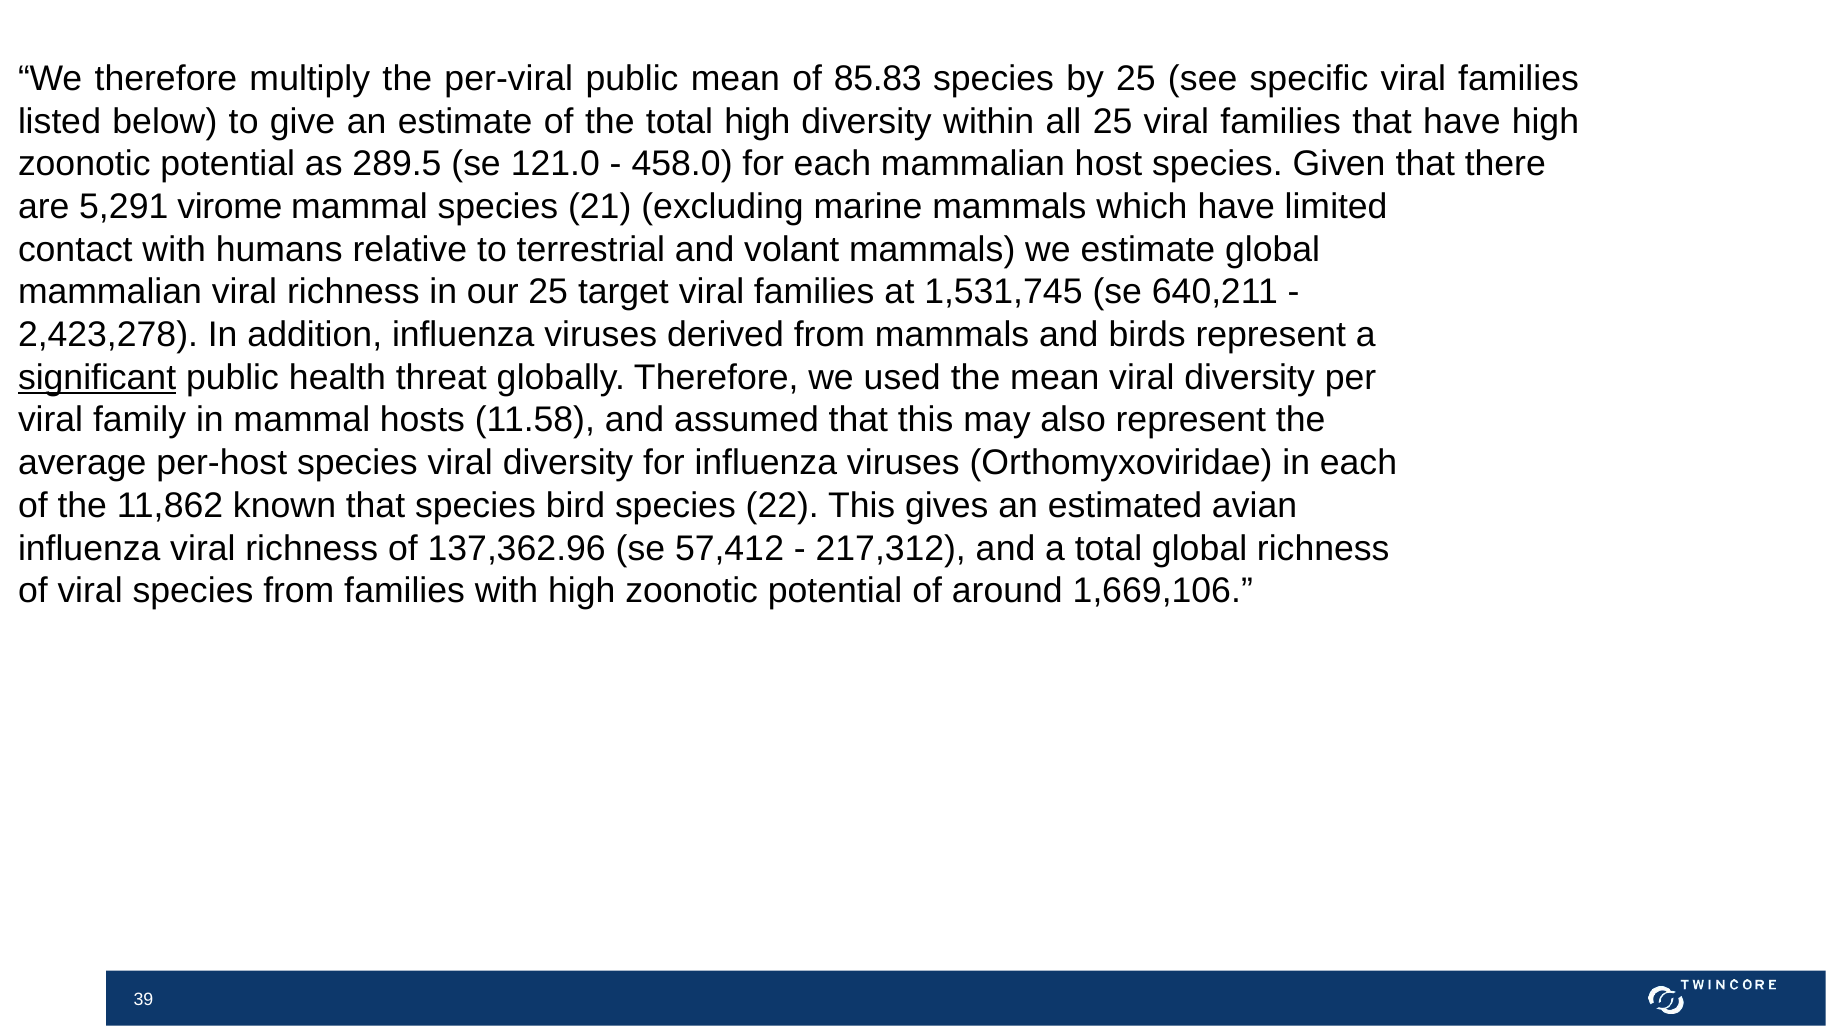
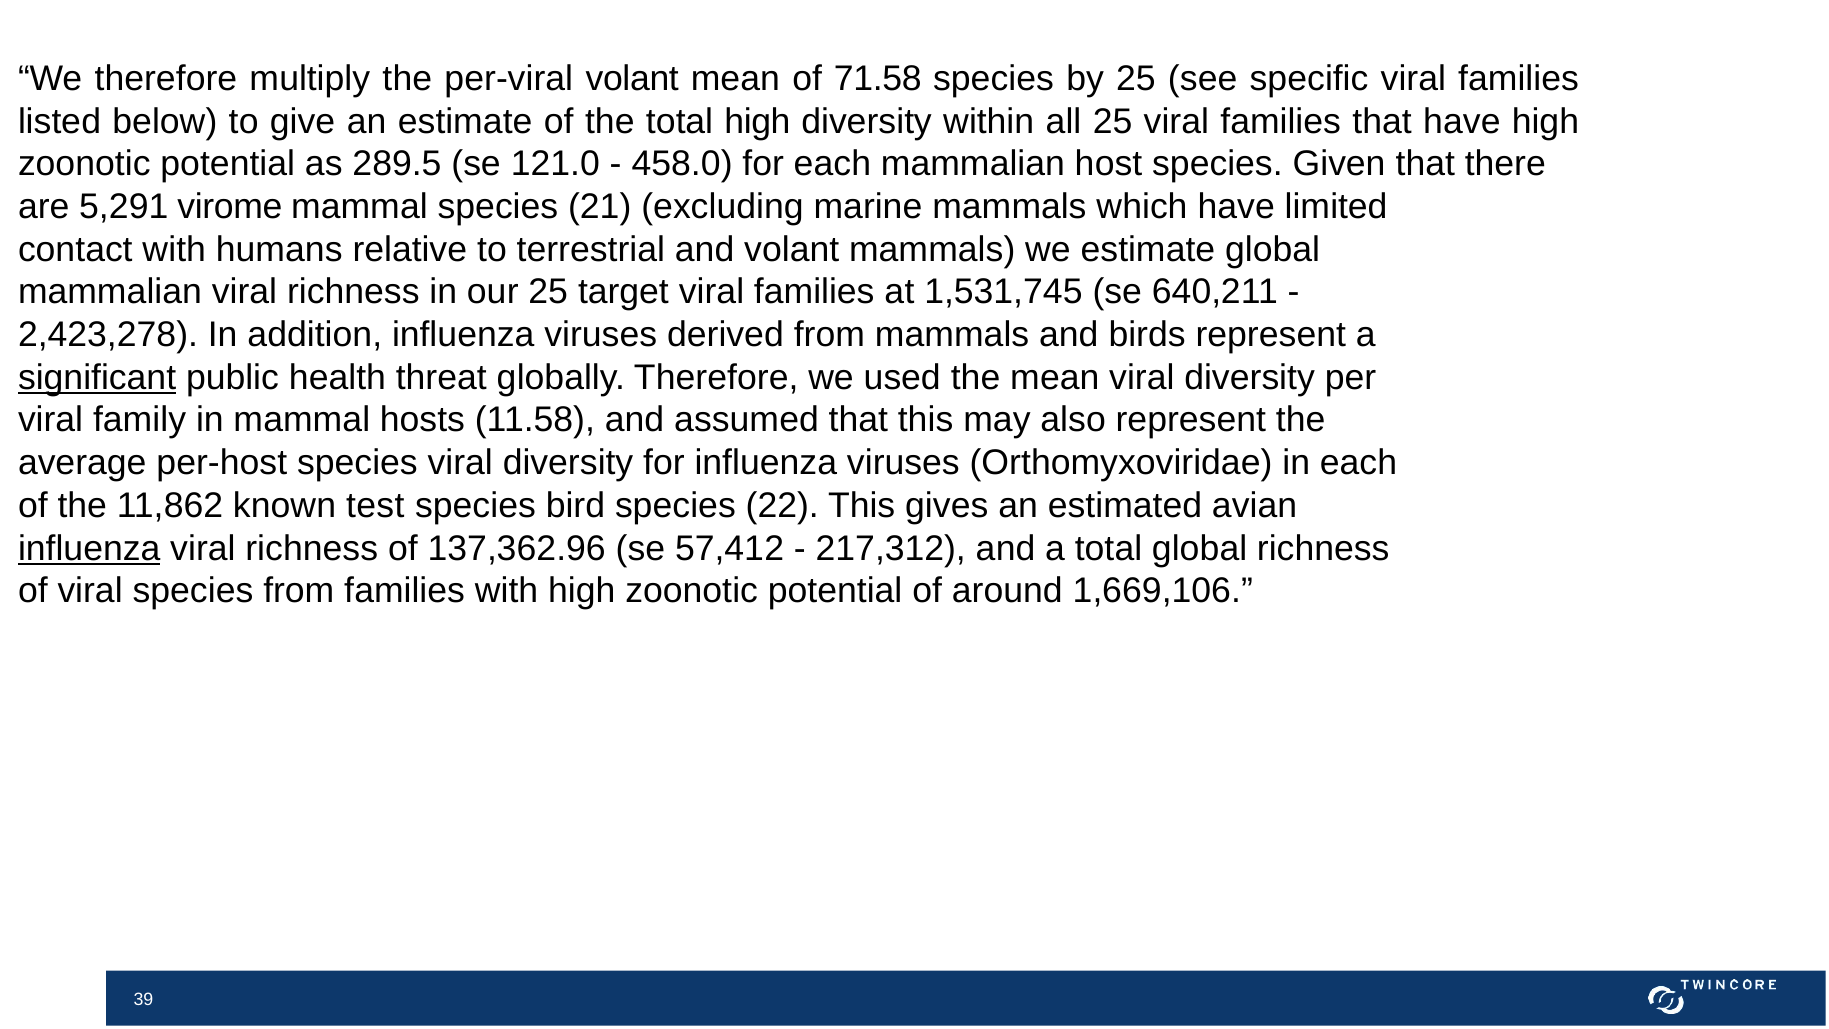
per-viral public: public -> volant
85.83: 85.83 -> 71.58
known that: that -> test
influenza at (89, 548) underline: none -> present
